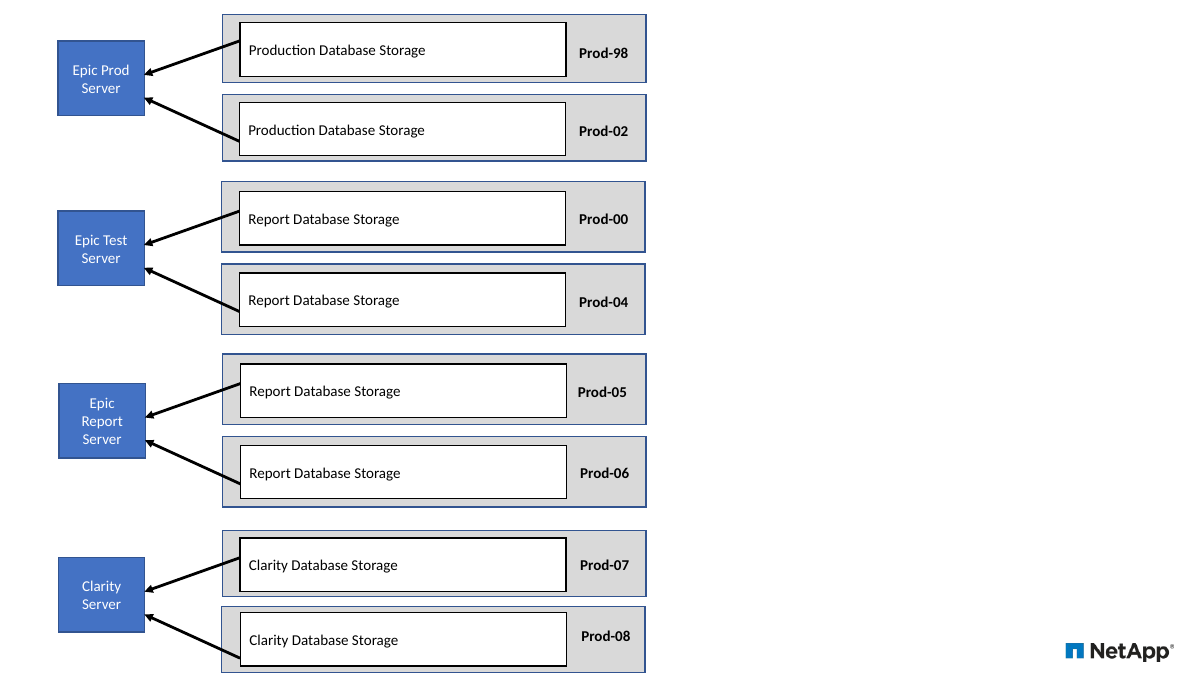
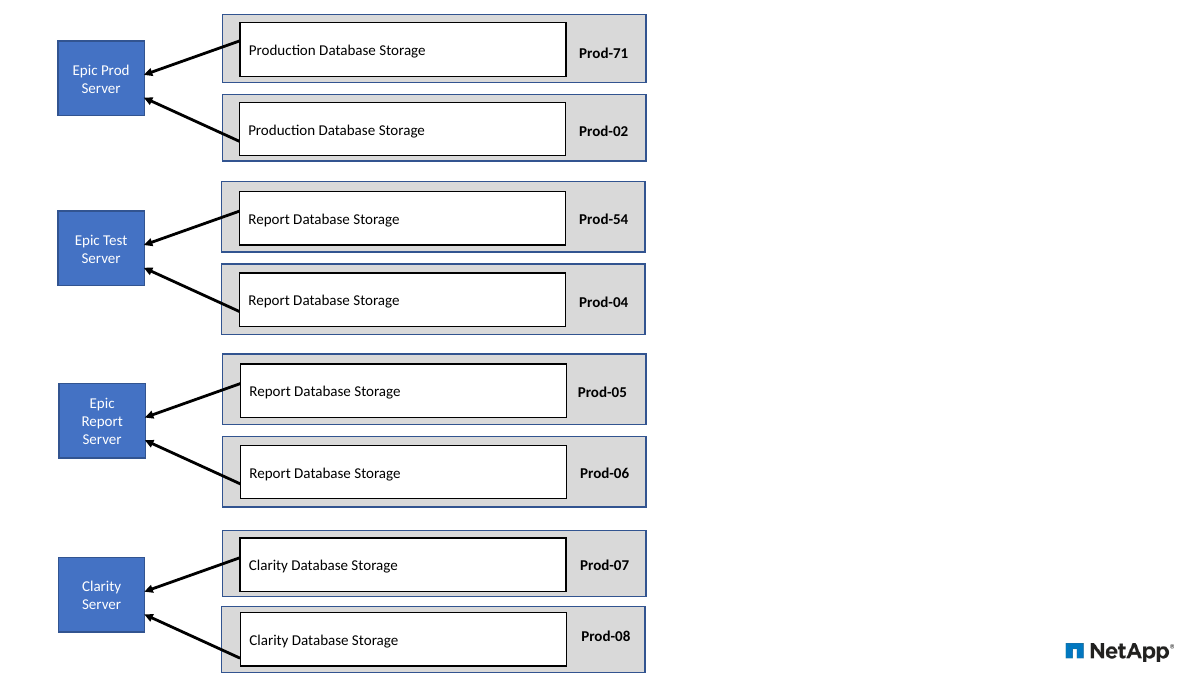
Prod-98: Prod-98 -> Prod-71
Prod-00: Prod-00 -> Prod-54
